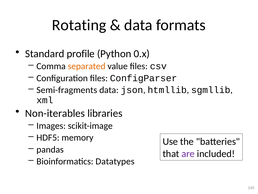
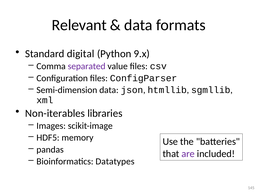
Rotating: Rotating -> Relevant
profile: profile -> digital
0.x: 0.x -> 9.x
separated colour: orange -> purple
Semi-fragments: Semi-fragments -> Semi-dimension
